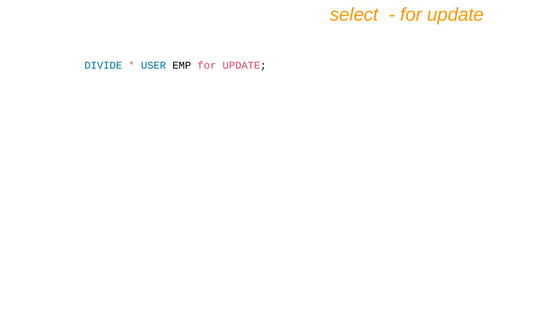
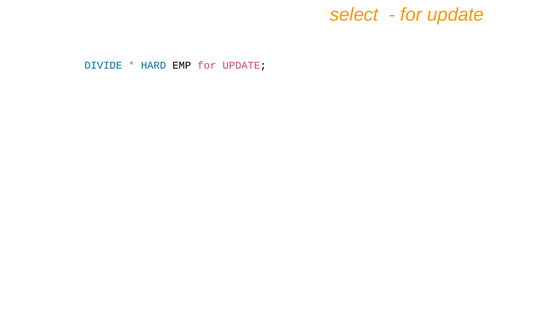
USER: USER -> HARD
